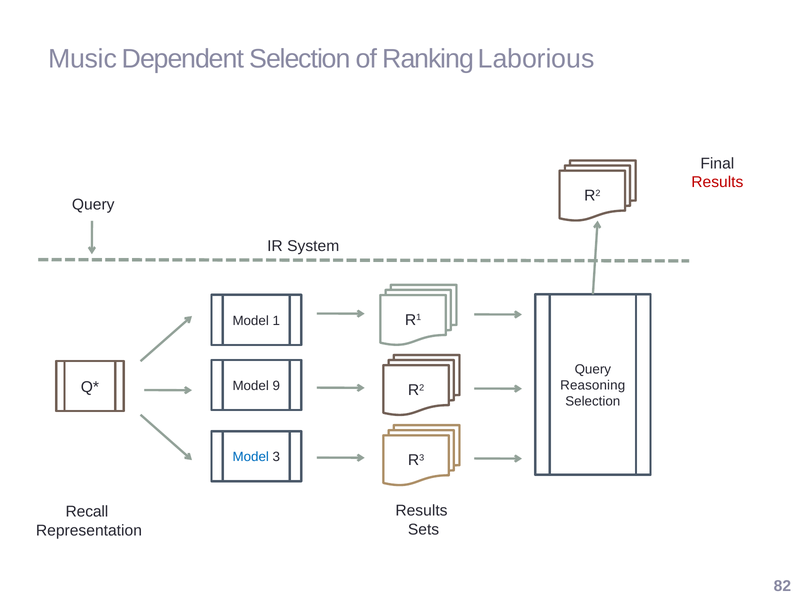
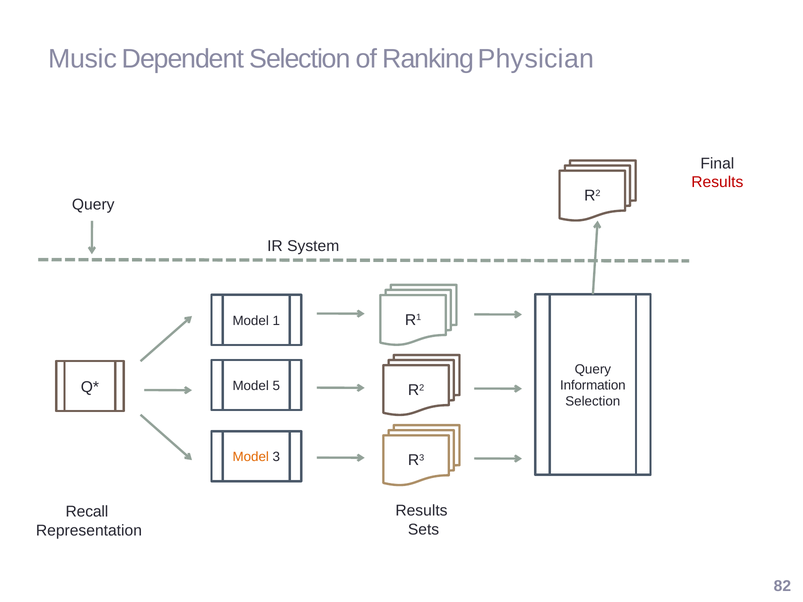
Laborious: Laborious -> Physician
Reasoning: Reasoning -> Information
9: 9 -> 5
Model at (251, 457) colour: blue -> orange
